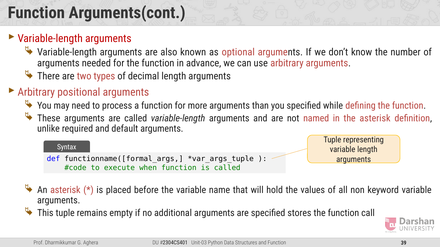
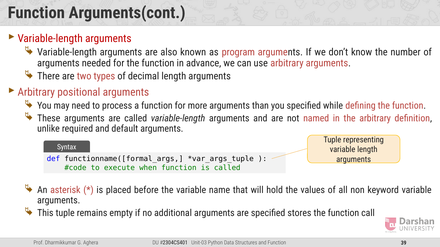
optional: optional -> program
the asterisk: asterisk -> arbitrary
